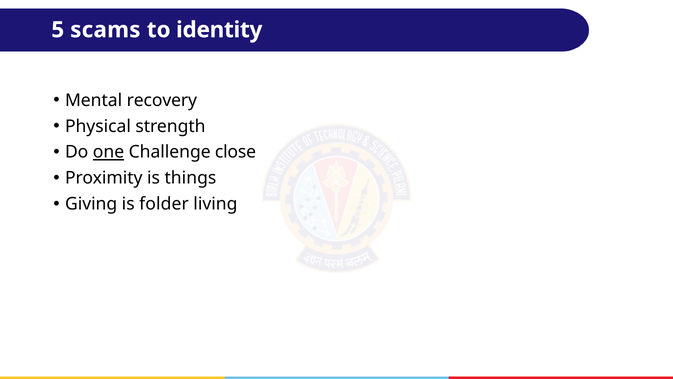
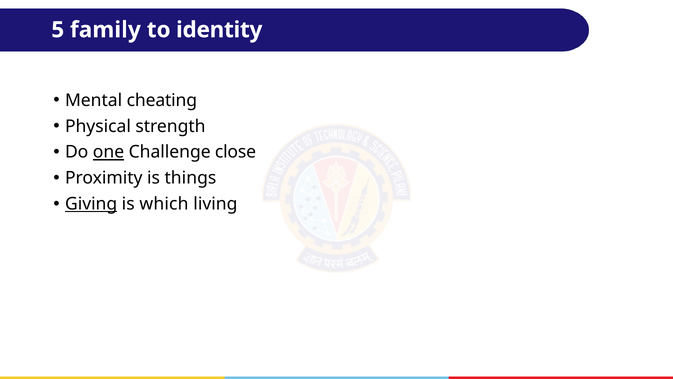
scams: scams -> family
recovery: recovery -> cheating
Giving underline: none -> present
folder: folder -> which
